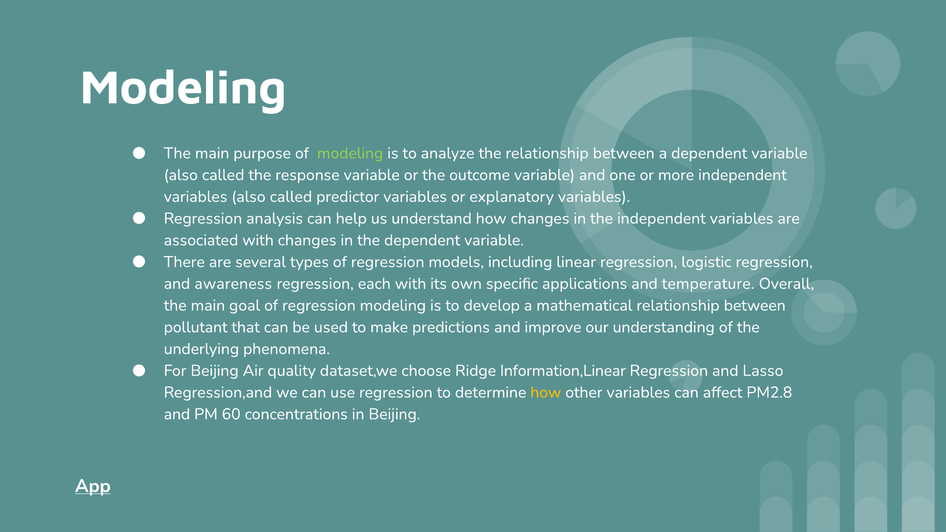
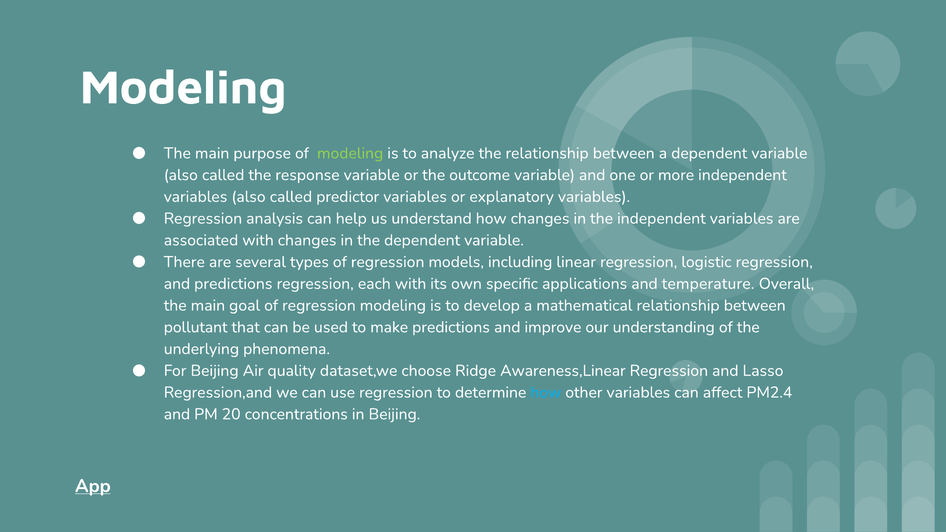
and awareness: awareness -> predictions
Information,Linear: Information,Linear -> Awareness,Linear
how at (546, 392) colour: yellow -> light blue
PM2.8: PM2.8 -> PM2.4
60: 60 -> 20
